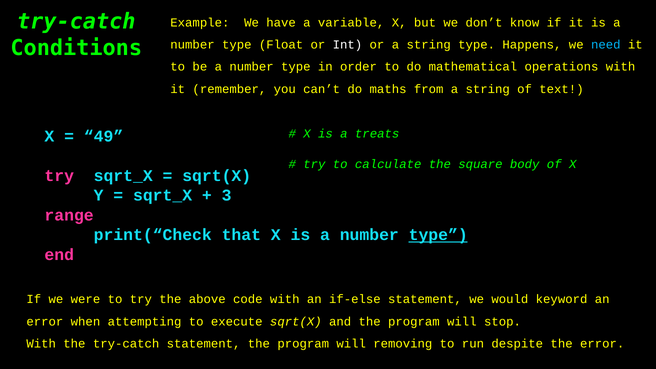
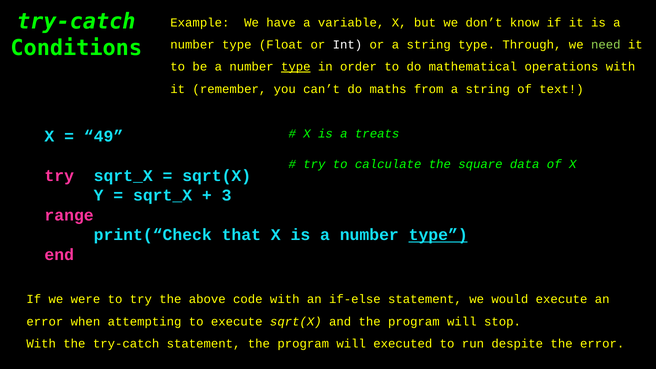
Happens: Happens -> Through
need colour: light blue -> light green
type at (296, 67) underline: none -> present
body: body -> data
would keyword: keyword -> execute
removing: removing -> executed
